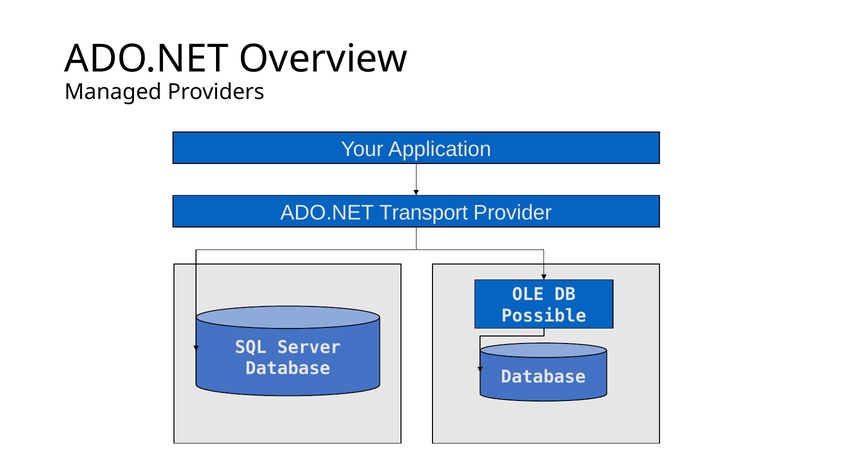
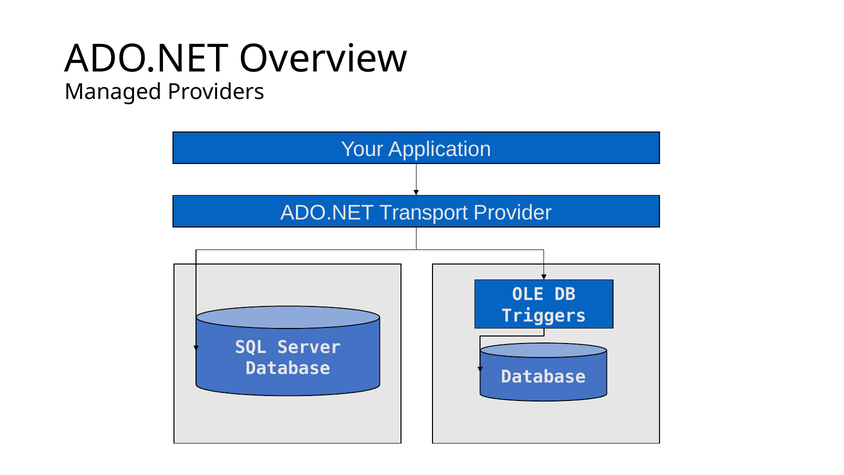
Possible: Possible -> Triggers
